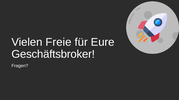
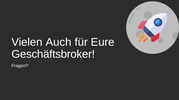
Freie: Freie -> Auch
